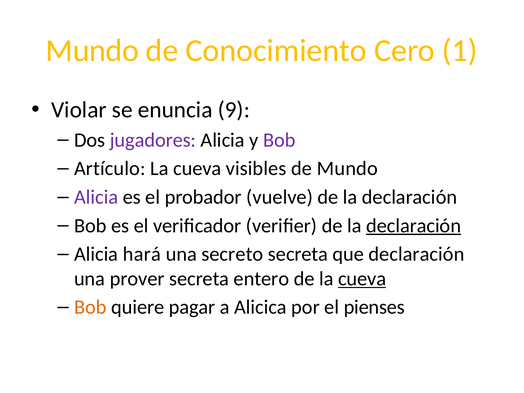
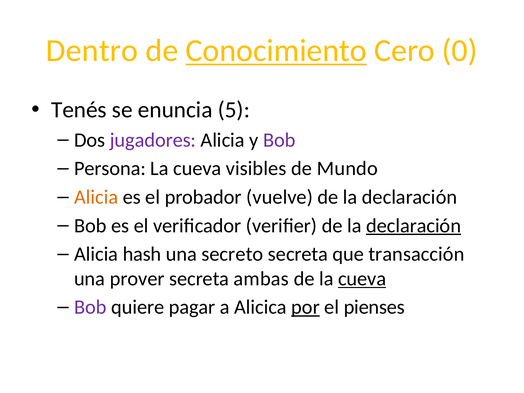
Mundo at (92, 51): Mundo -> Dentro
Conocimiento underline: none -> present
1: 1 -> 0
Violar: Violar -> Tenés
9: 9 -> 5
Artículo: Artículo -> Persona
Alicia at (96, 197) colour: purple -> orange
hará: hará -> hash
que declaración: declaración -> transacción
entero: entero -> ambas
Bob at (90, 307) colour: orange -> purple
por underline: none -> present
